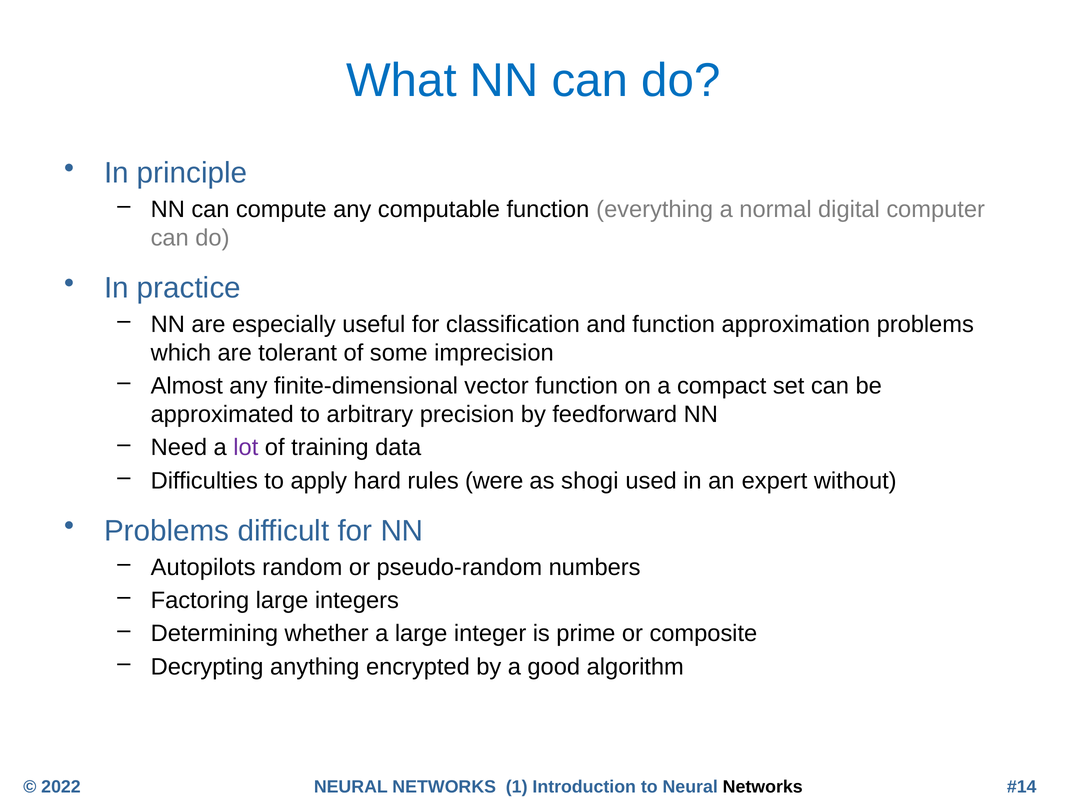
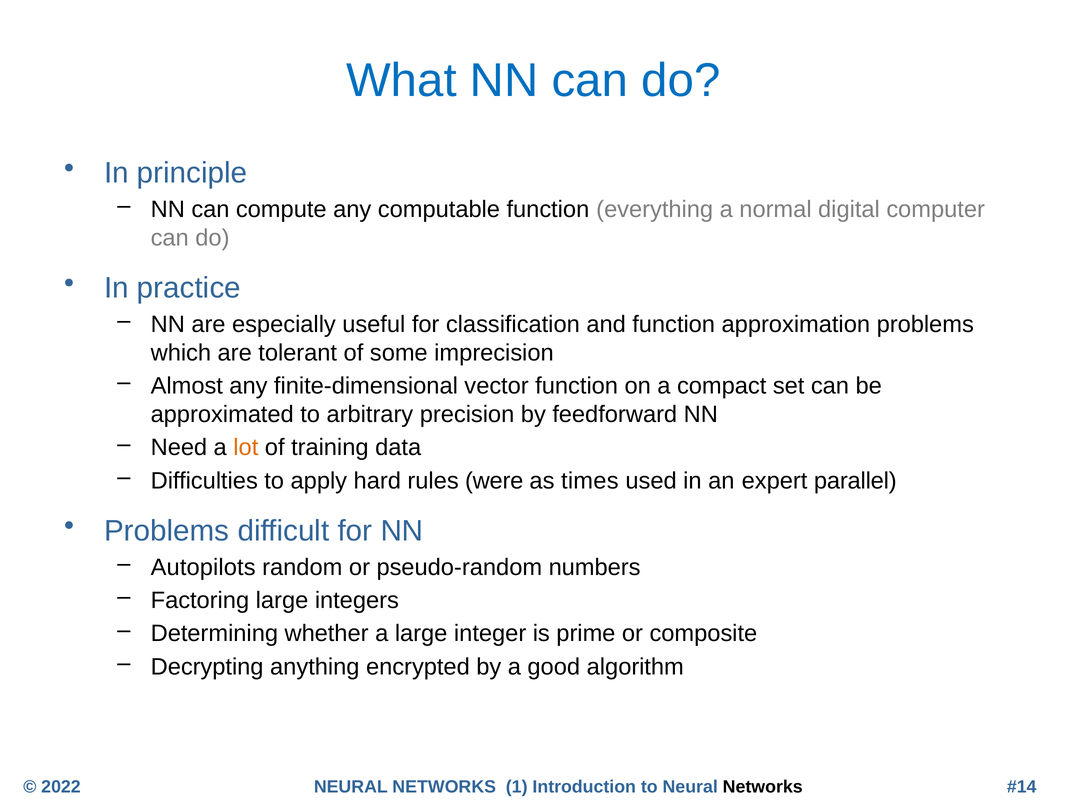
lot colour: purple -> orange
shogi: shogi -> times
without: without -> parallel
